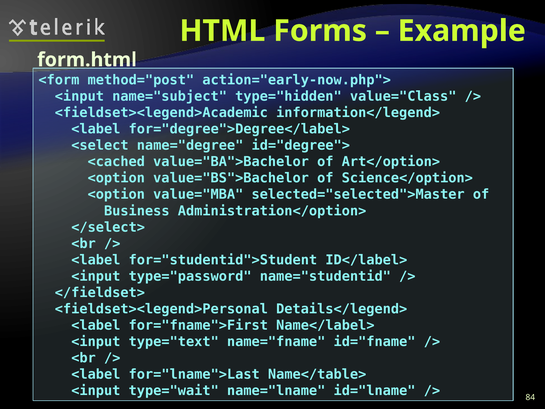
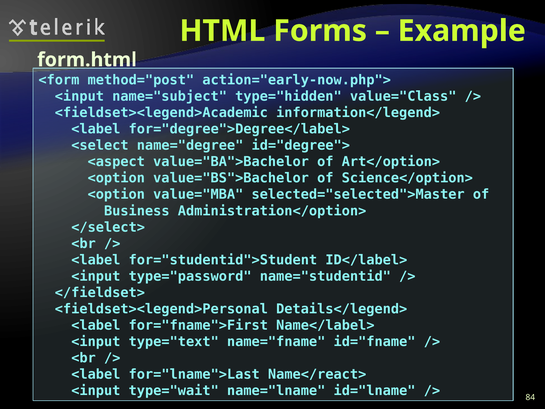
<cached: <cached -> <aspect
Name</table>: Name</table> -> Name</react>
